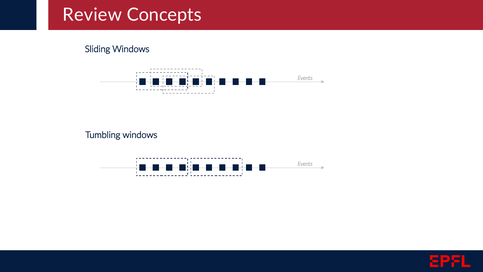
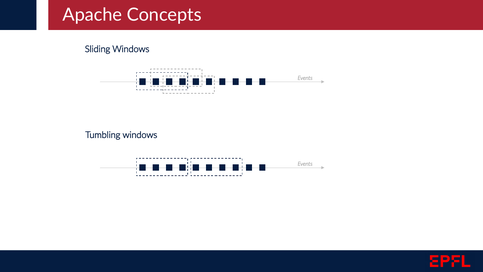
Review: Review -> Apache
